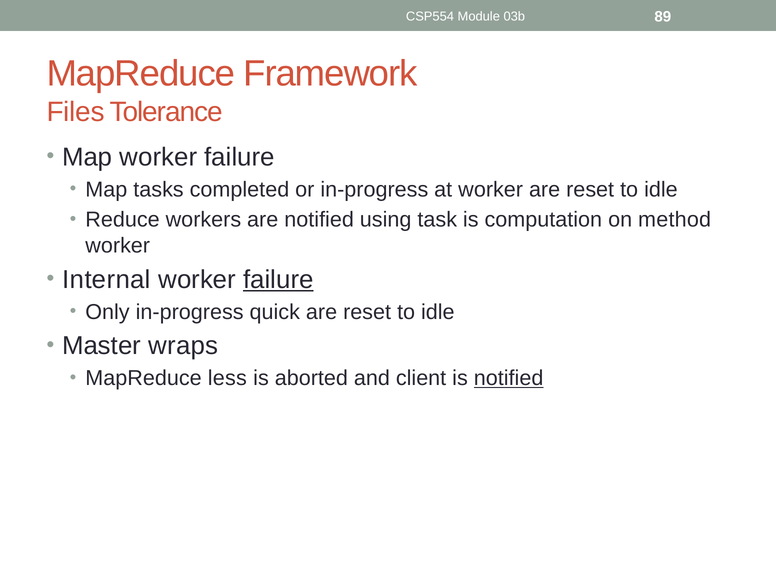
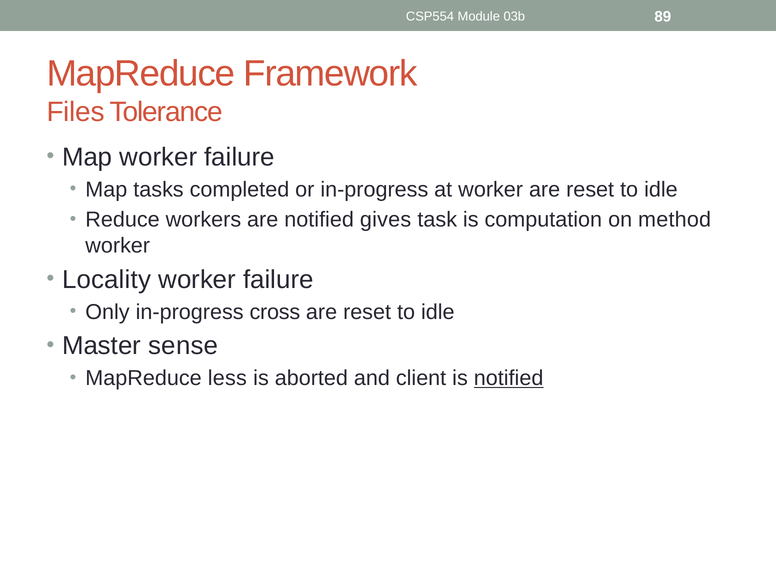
using: using -> gives
Internal: Internal -> Locality
failure at (278, 279) underline: present -> none
quick: quick -> cross
wraps: wraps -> sense
